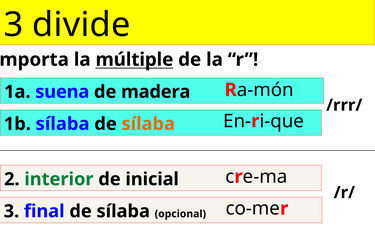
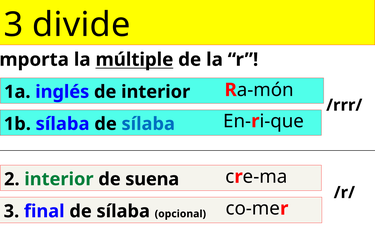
suena: suena -> inglés
de madera: madera -> interior
sílaba at (148, 124) colour: orange -> blue
inicial: inicial -> suena
